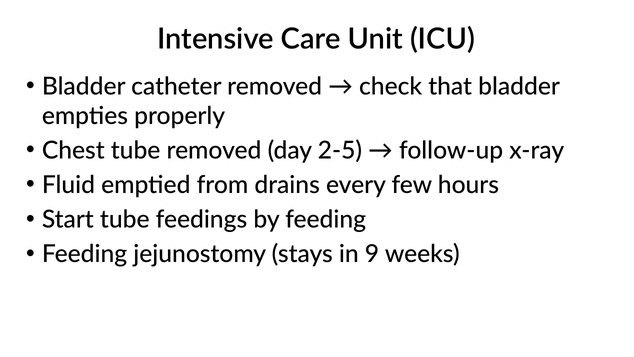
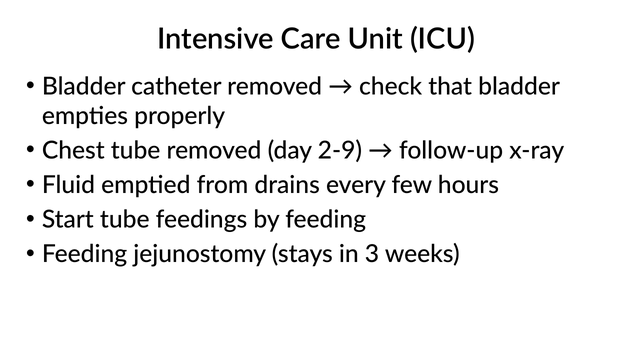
2-5: 2-5 -> 2-9
9: 9 -> 3
